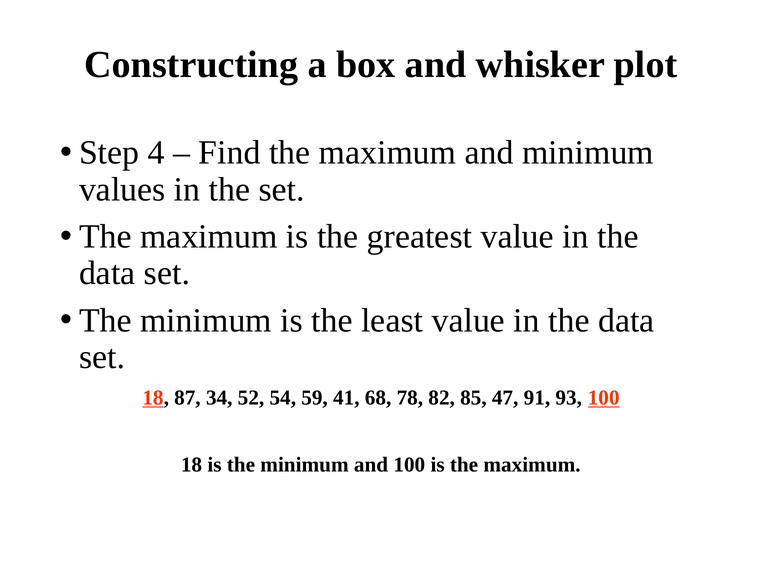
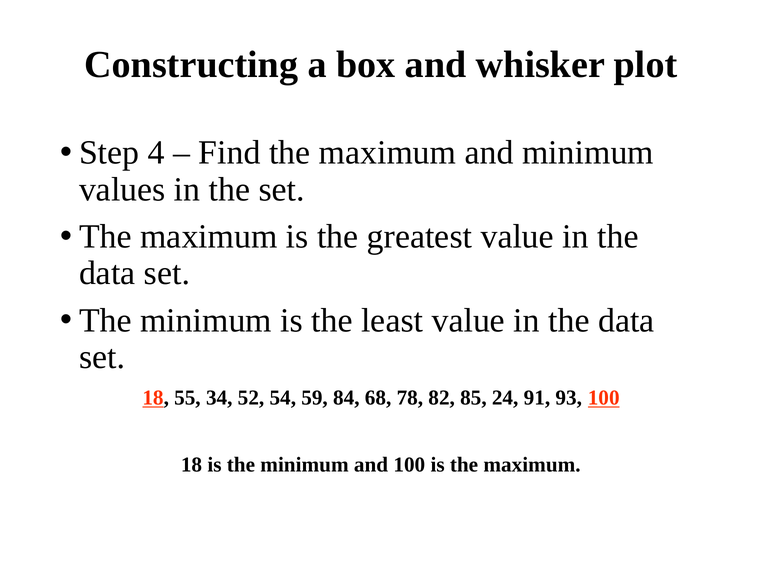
87: 87 -> 55
41: 41 -> 84
47: 47 -> 24
